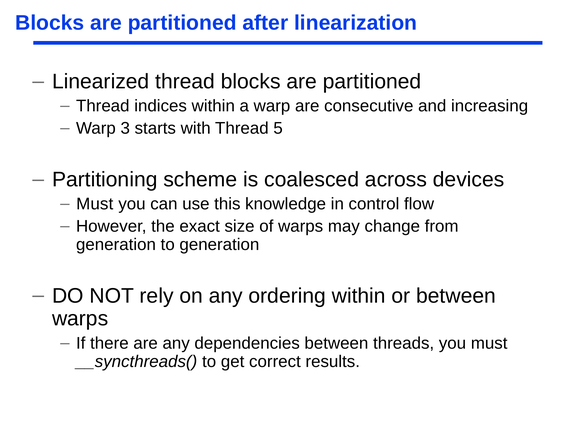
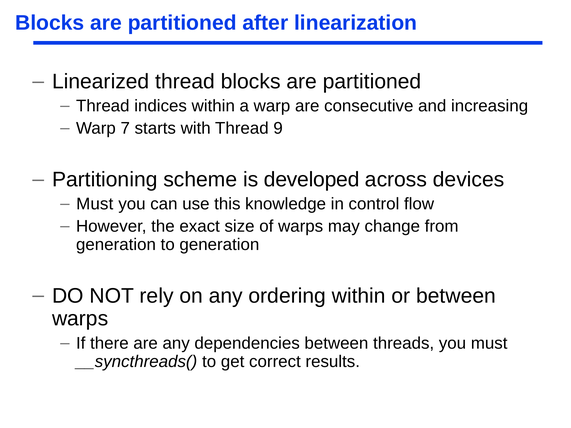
3: 3 -> 7
5: 5 -> 9
coalesced: coalesced -> developed
